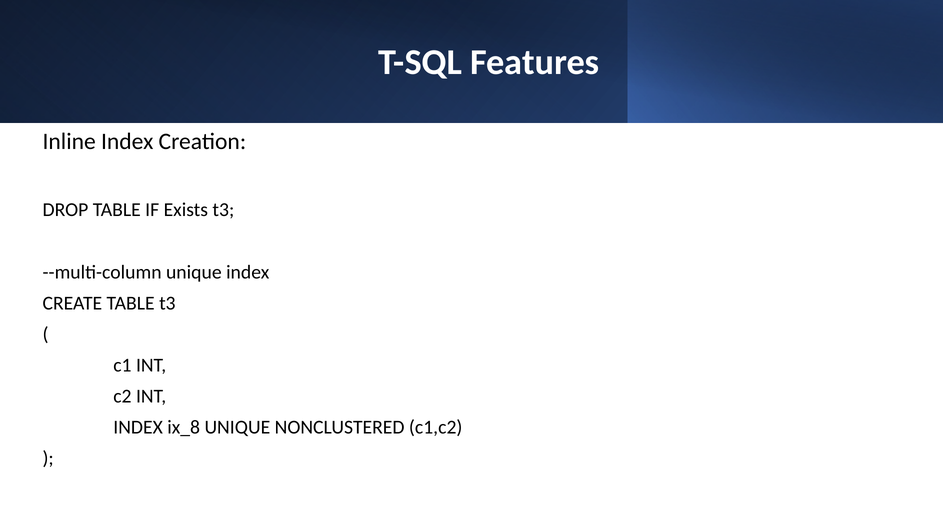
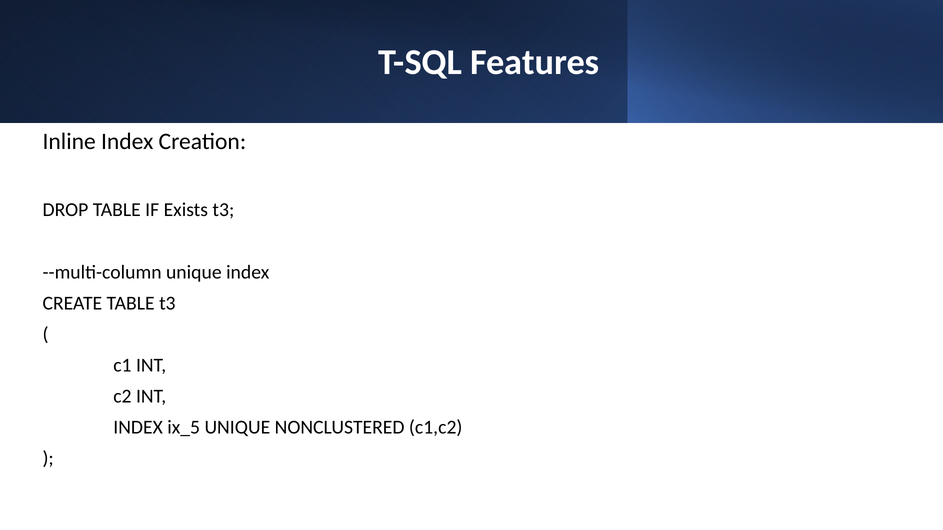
ix_8: ix_8 -> ix_5
